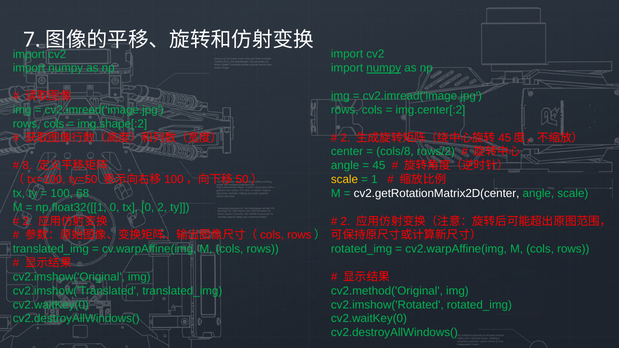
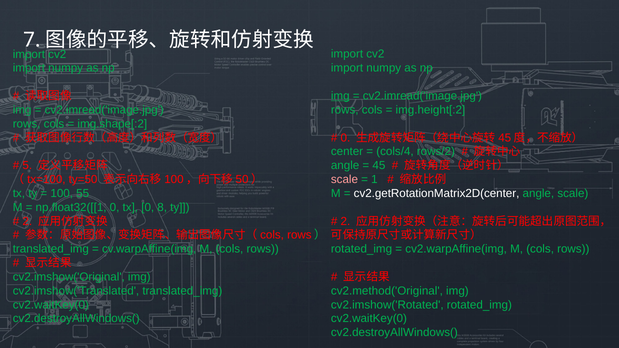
numpy at (384, 68) underline: present -> none
img.center[:2: img.center[:2 -> img.height[:2
2 at (345, 138): 2 -> 0
cols/8: cols/8 -> cols/4
8: 8 -> 5
scale at (344, 180) colour: yellow -> pink
68: 68 -> 55
0 2: 2 -> 8
